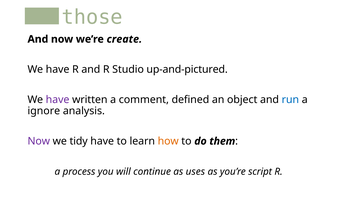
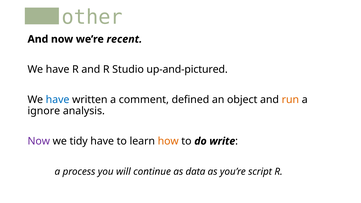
those: those -> other
create: create -> recent
have at (58, 100) colour: purple -> blue
run colour: blue -> orange
them: them -> write
uses: uses -> data
